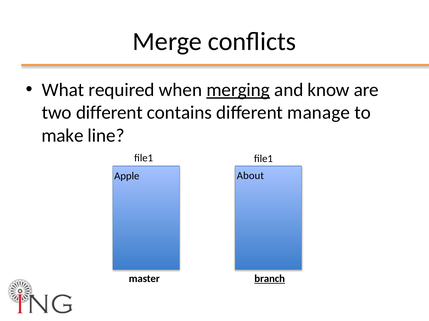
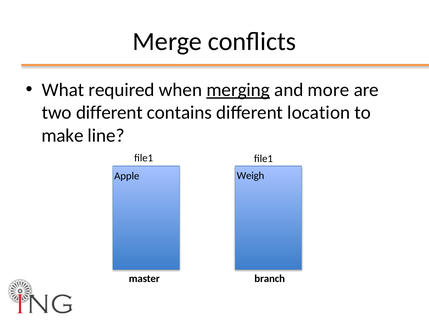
know: know -> more
manage: manage -> location
About: About -> Weigh
branch underline: present -> none
